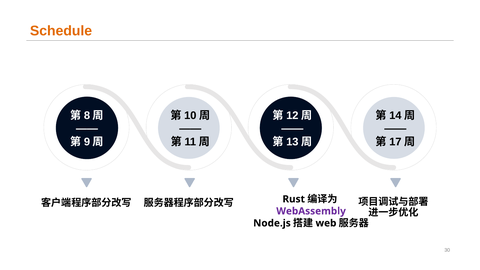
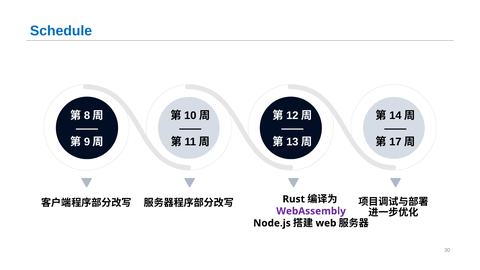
Schedule colour: orange -> blue
